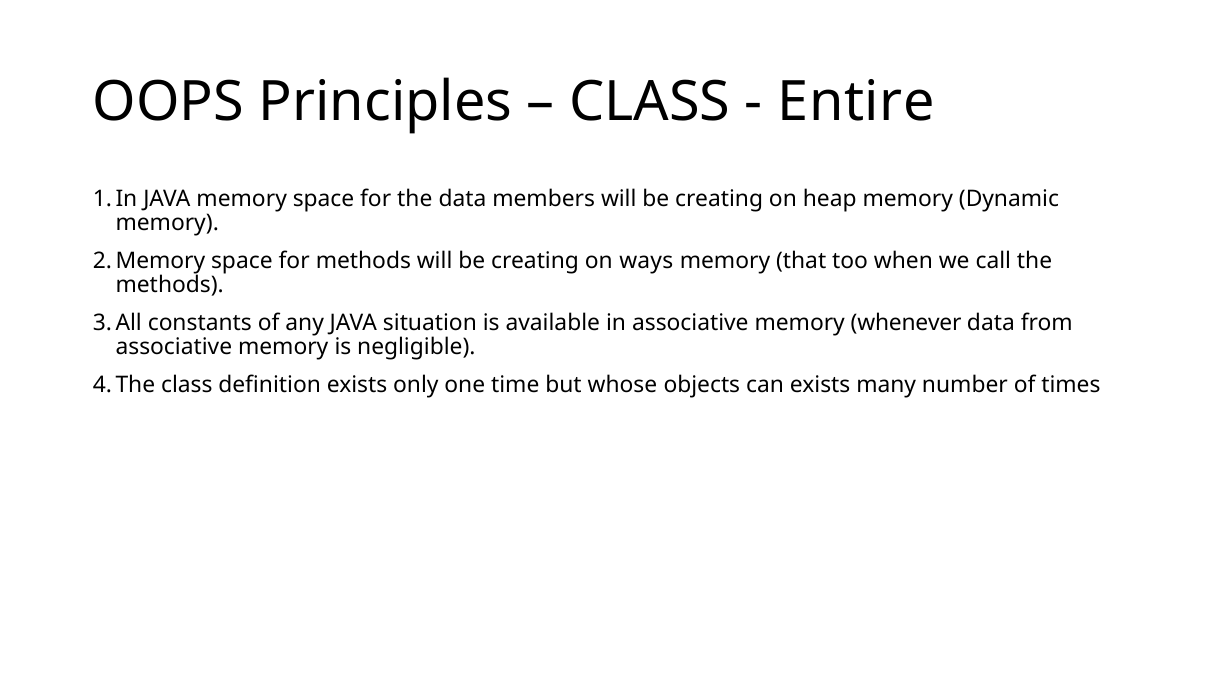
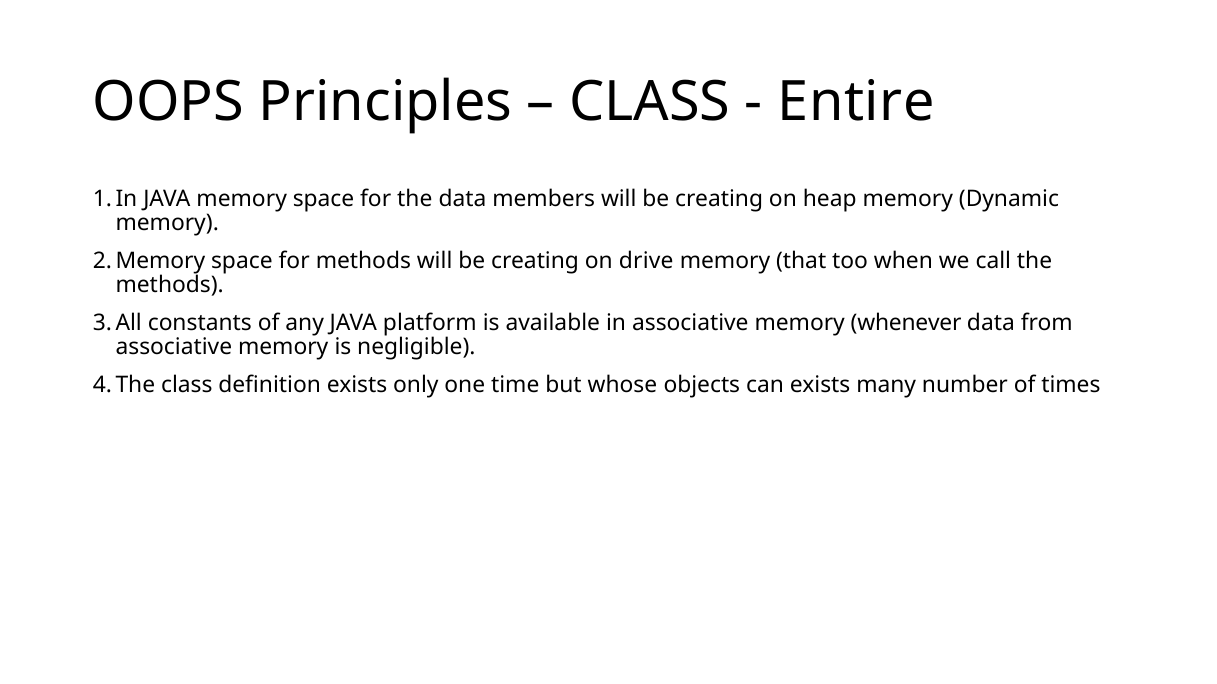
ways: ways -> drive
situation: situation -> platform
